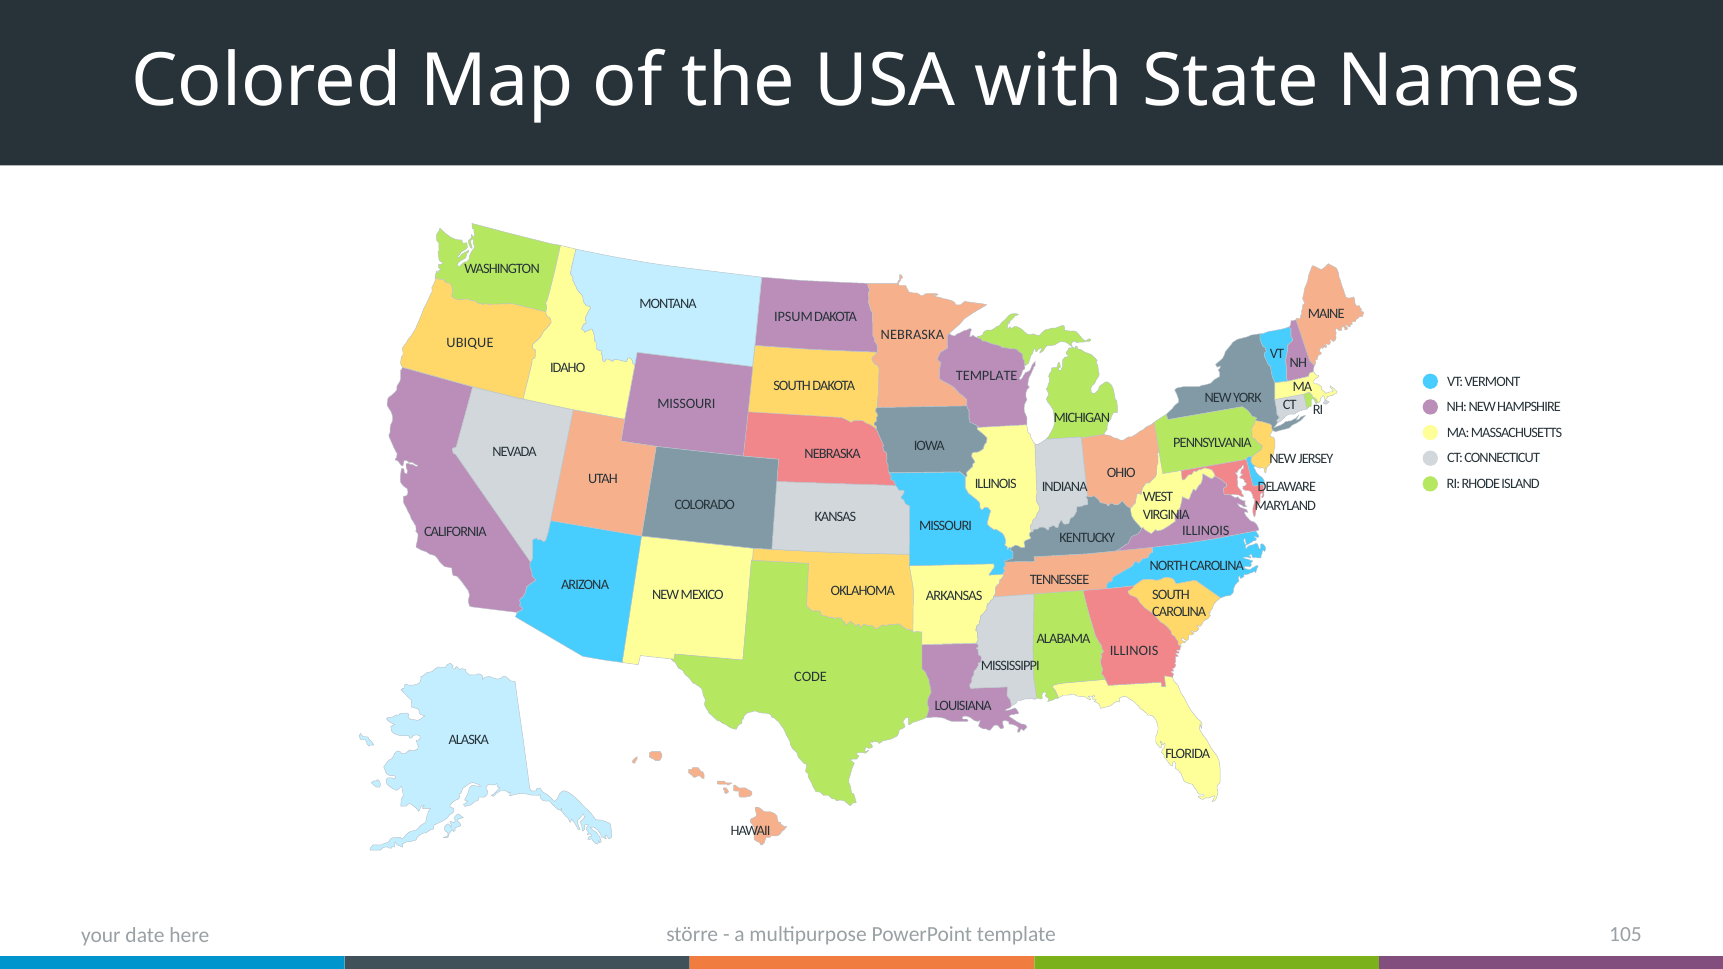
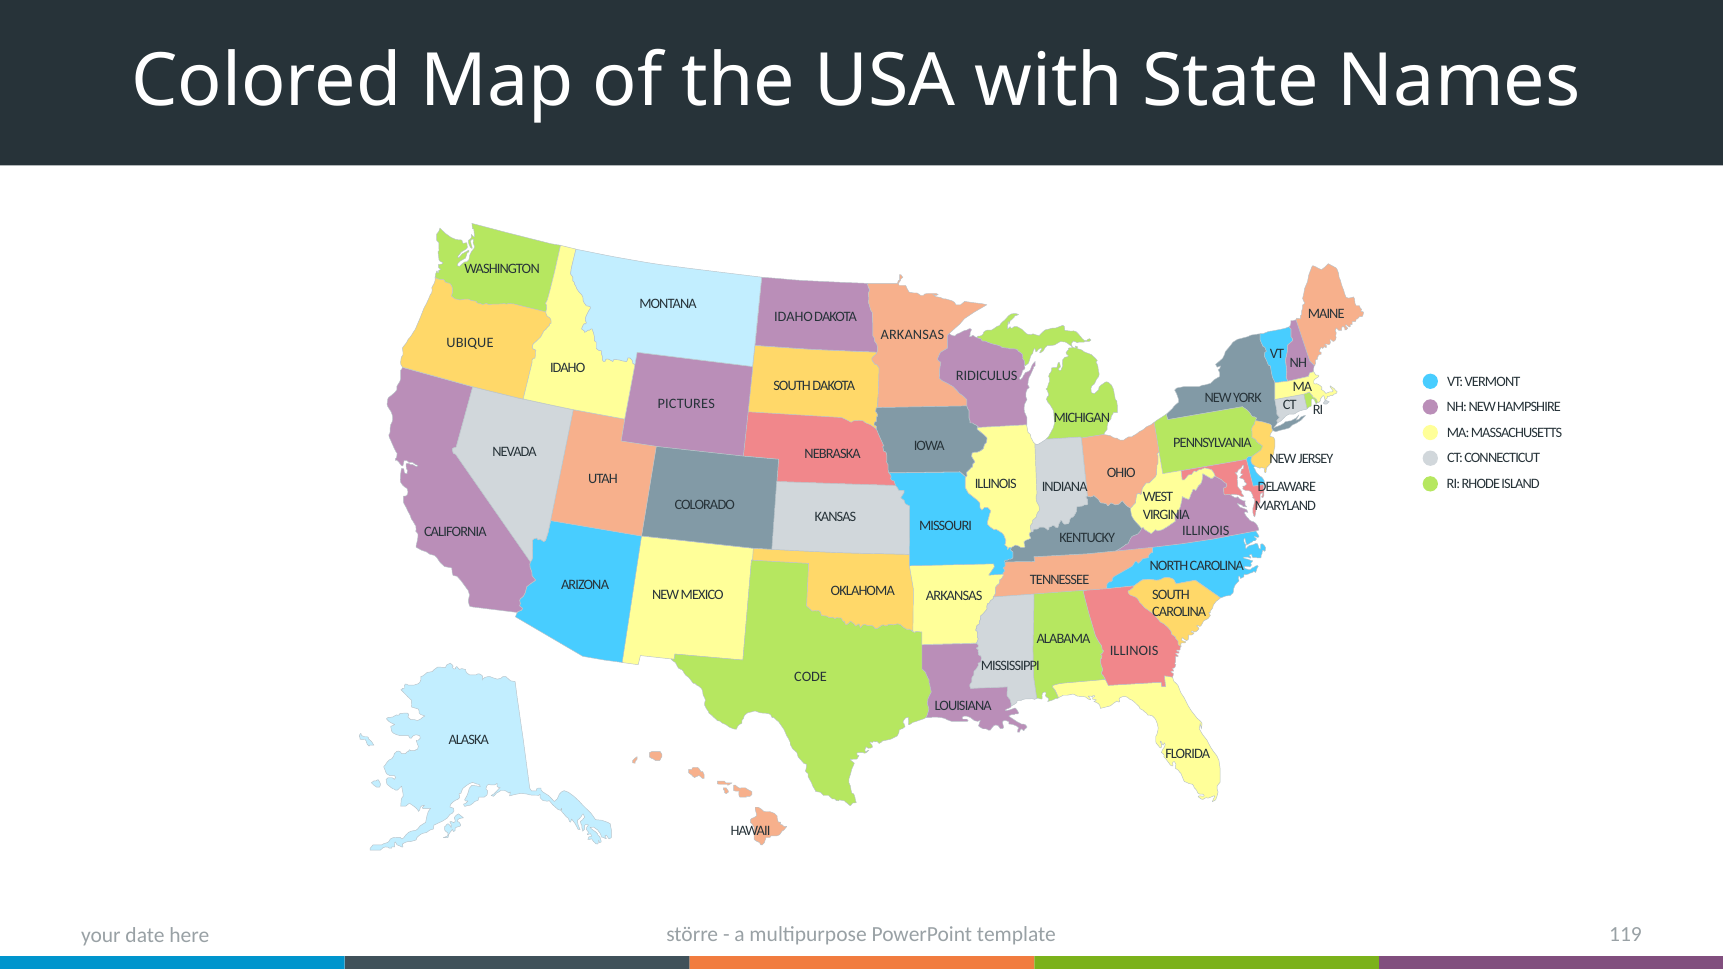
IPSUM at (793, 317): IPSUM -> IDAHO
NEBRASKA at (912, 335): NEBRASKA -> ARKANSAS
TEMPLATE at (987, 376): TEMPLATE -> RIDICULUS
MISSOURI at (686, 404): MISSOURI -> PICTURES
105: 105 -> 119
